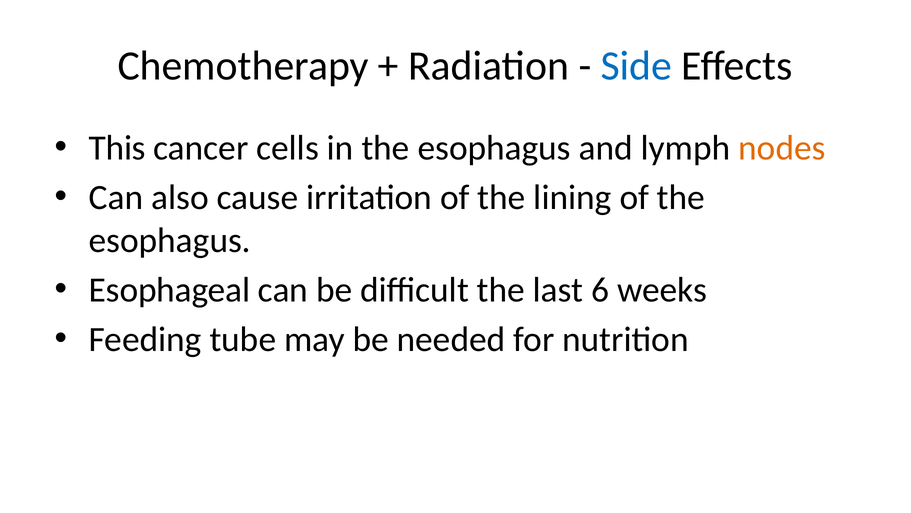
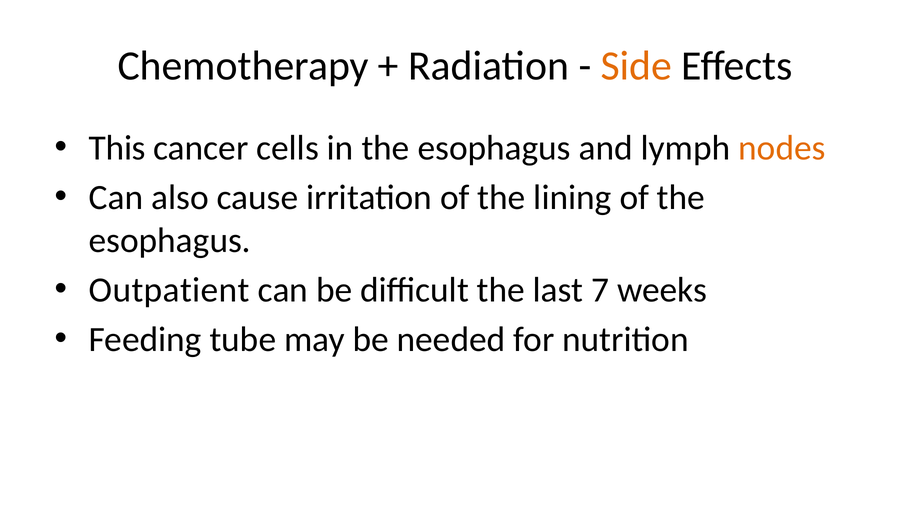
Side colour: blue -> orange
Esophageal: Esophageal -> Outpatient
6: 6 -> 7
